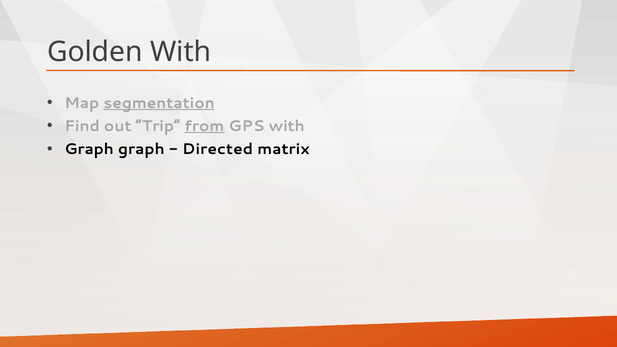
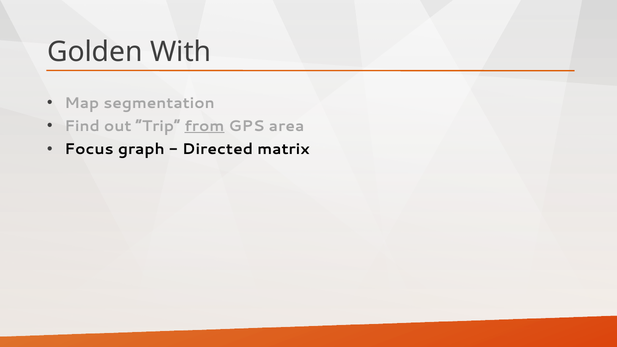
segmentation underline: present -> none
GPS with: with -> area
Graph at (89, 149): Graph -> Focus
